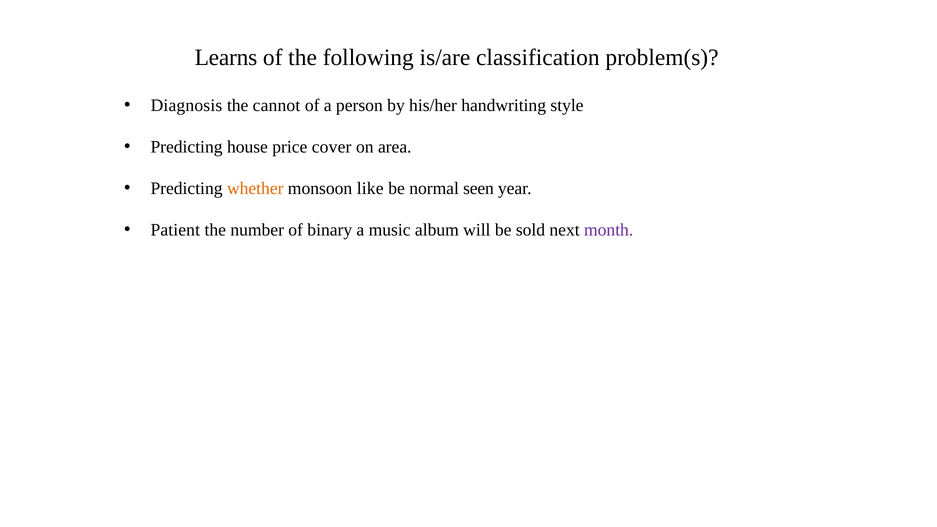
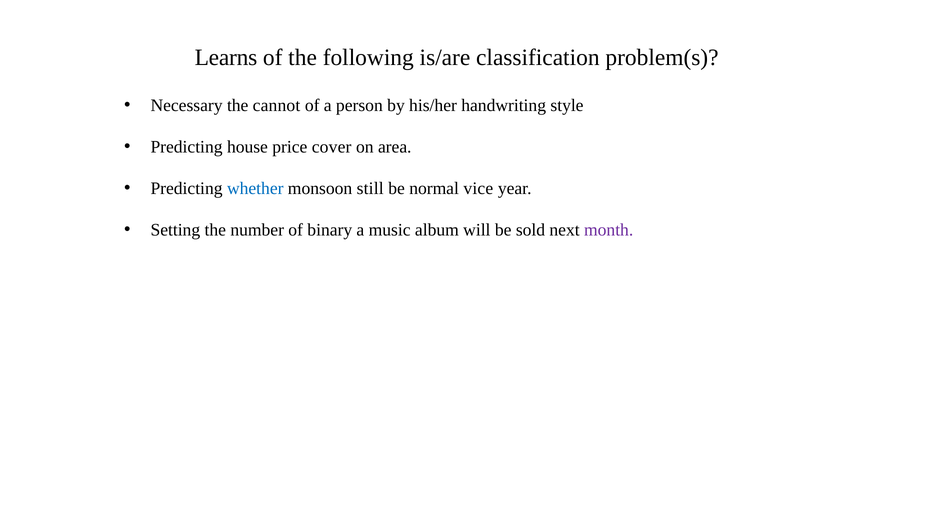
Diagnosis: Diagnosis -> Necessary
whether colour: orange -> blue
like: like -> still
seen: seen -> vice
Patient: Patient -> Setting
